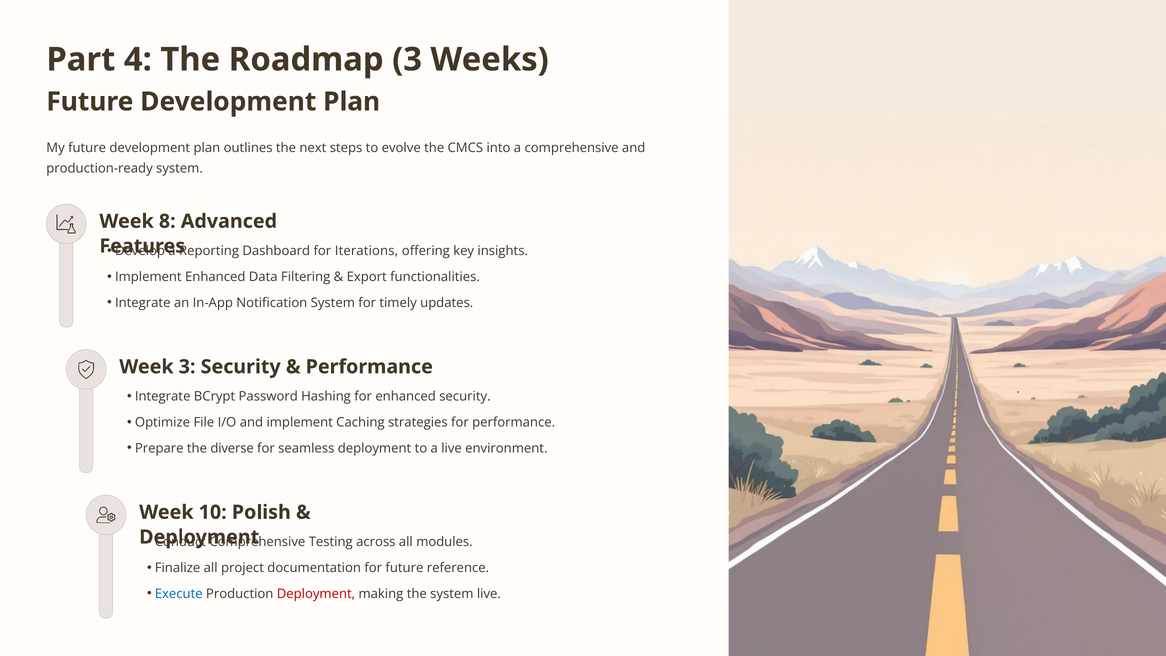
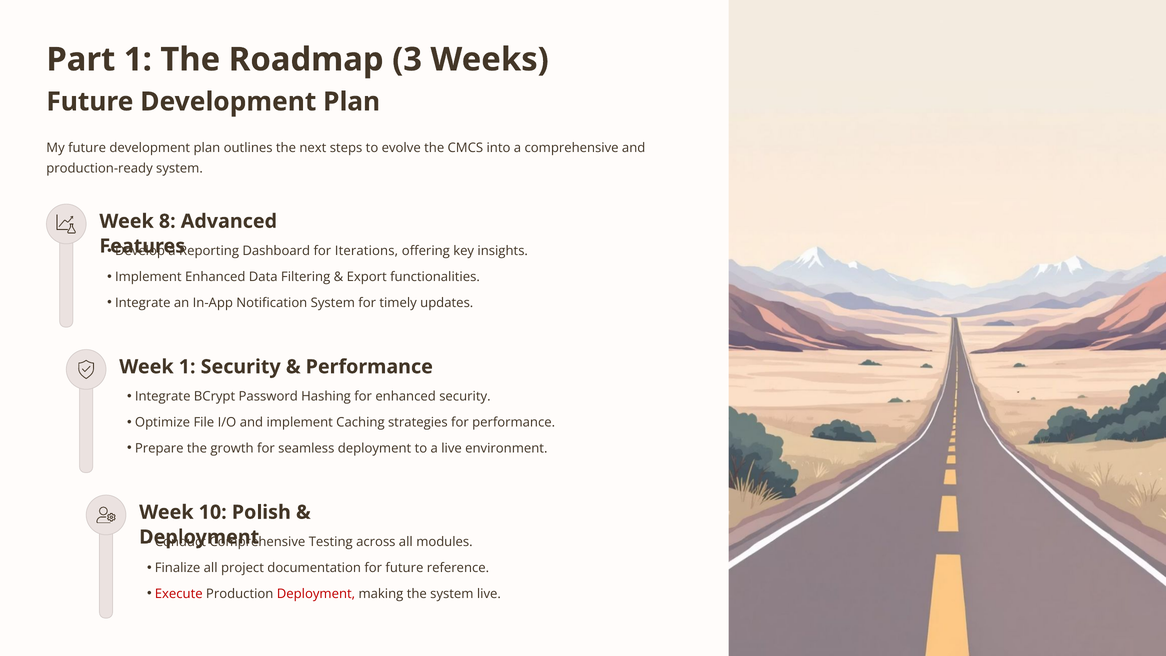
Part 4: 4 -> 1
Week 3: 3 -> 1
diverse: diverse -> growth
Execute colour: blue -> red
